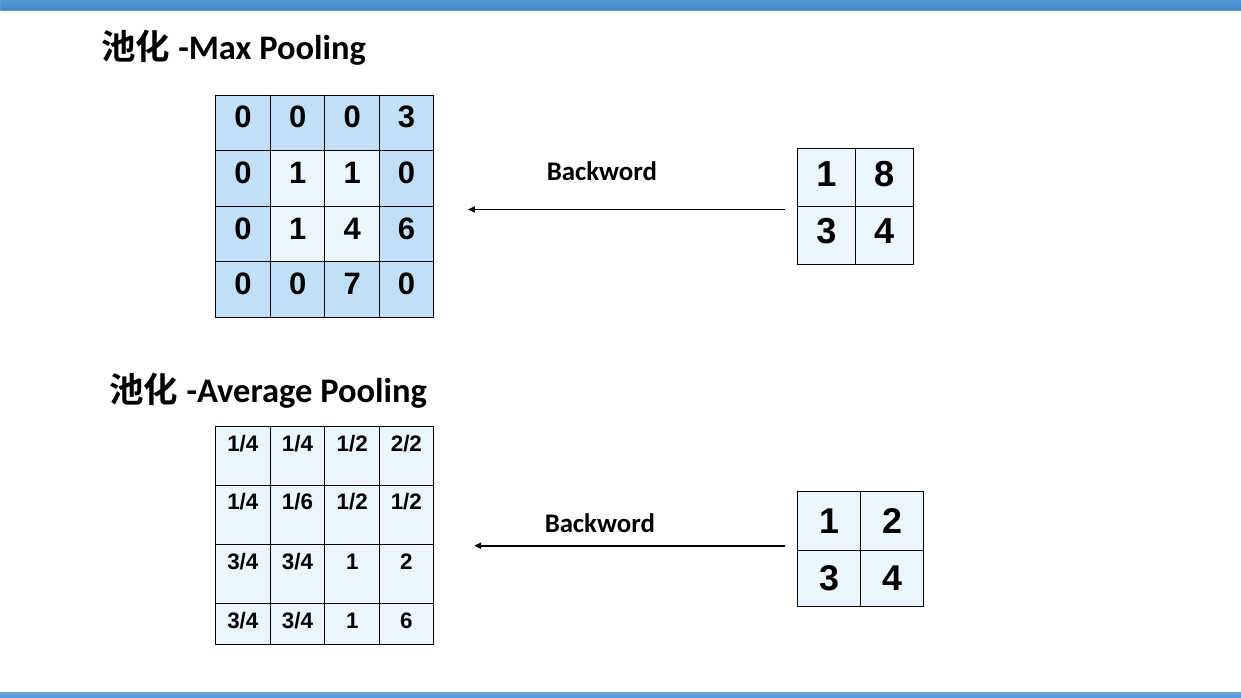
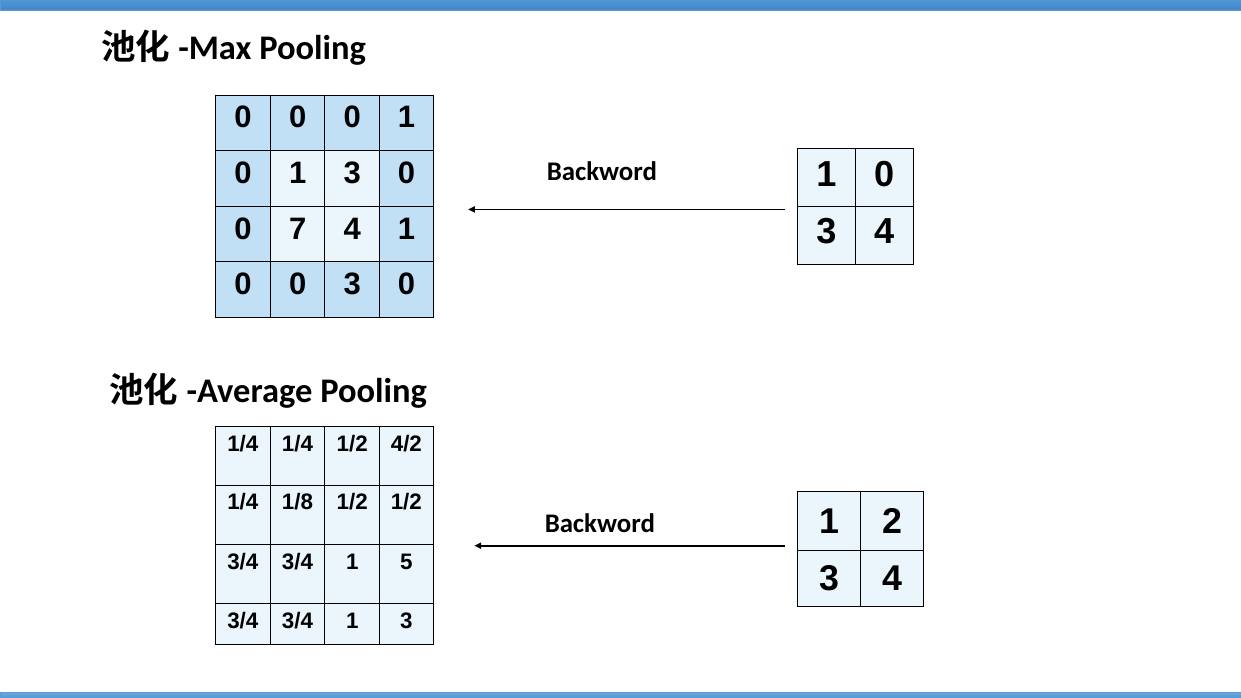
0 0 3: 3 -> 1
8 at (884, 174): 8 -> 0
0 1 1: 1 -> 3
1 at (298, 229): 1 -> 7
4 6: 6 -> 1
0 0 7: 7 -> 3
2/2: 2/2 -> 4/2
1/6: 1/6 -> 1/8
3/4 1 2: 2 -> 5
3/4 1 6: 6 -> 3
